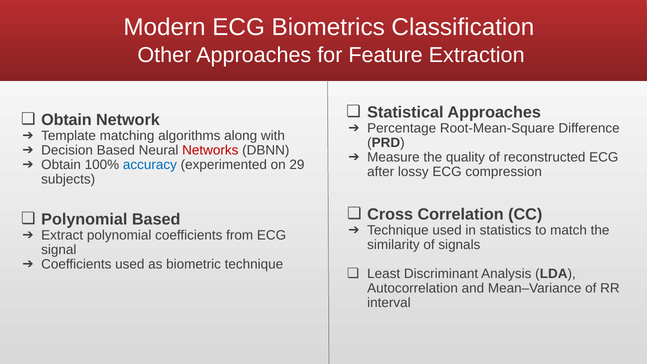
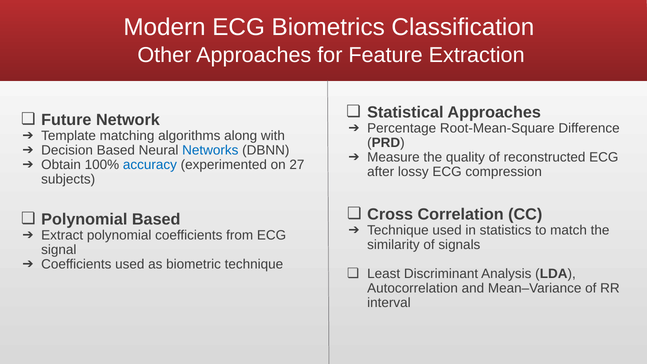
Obtain at (66, 120): Obtain -> Future
Networks colour: red -> blue
29: 29 -> 27
